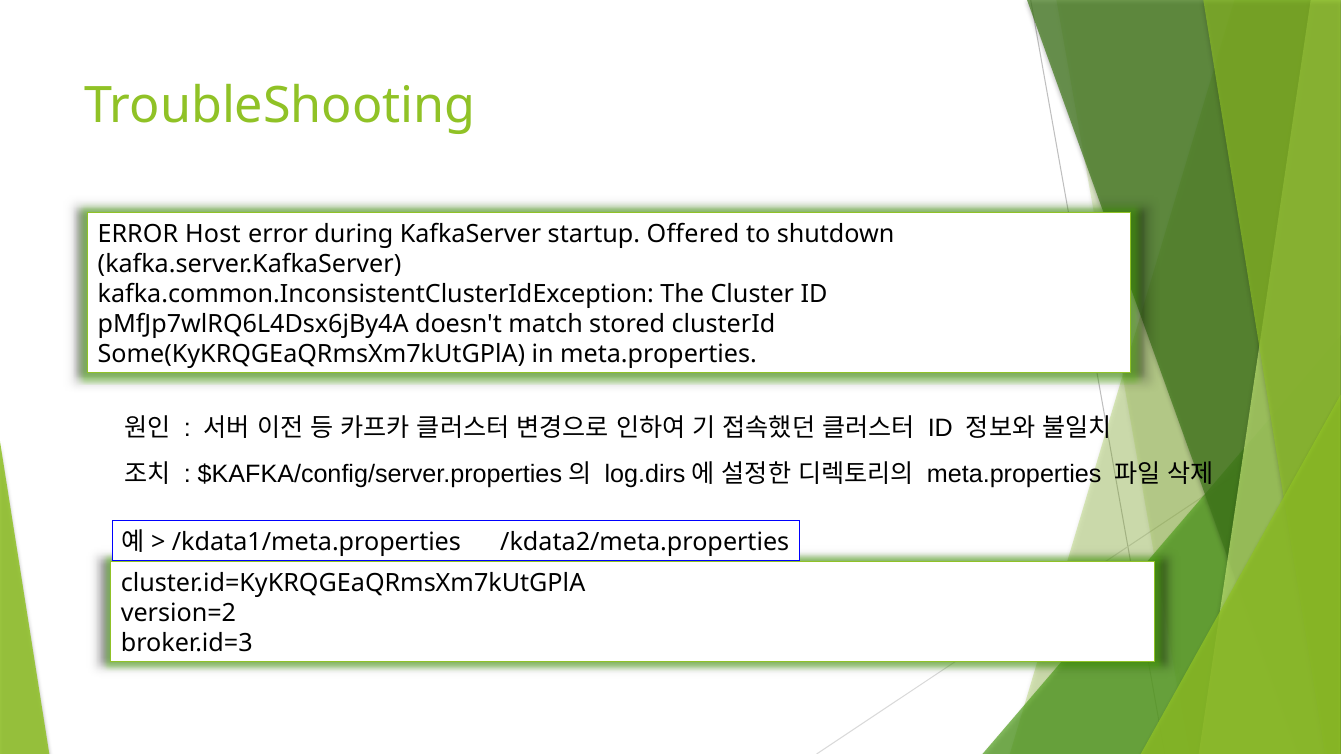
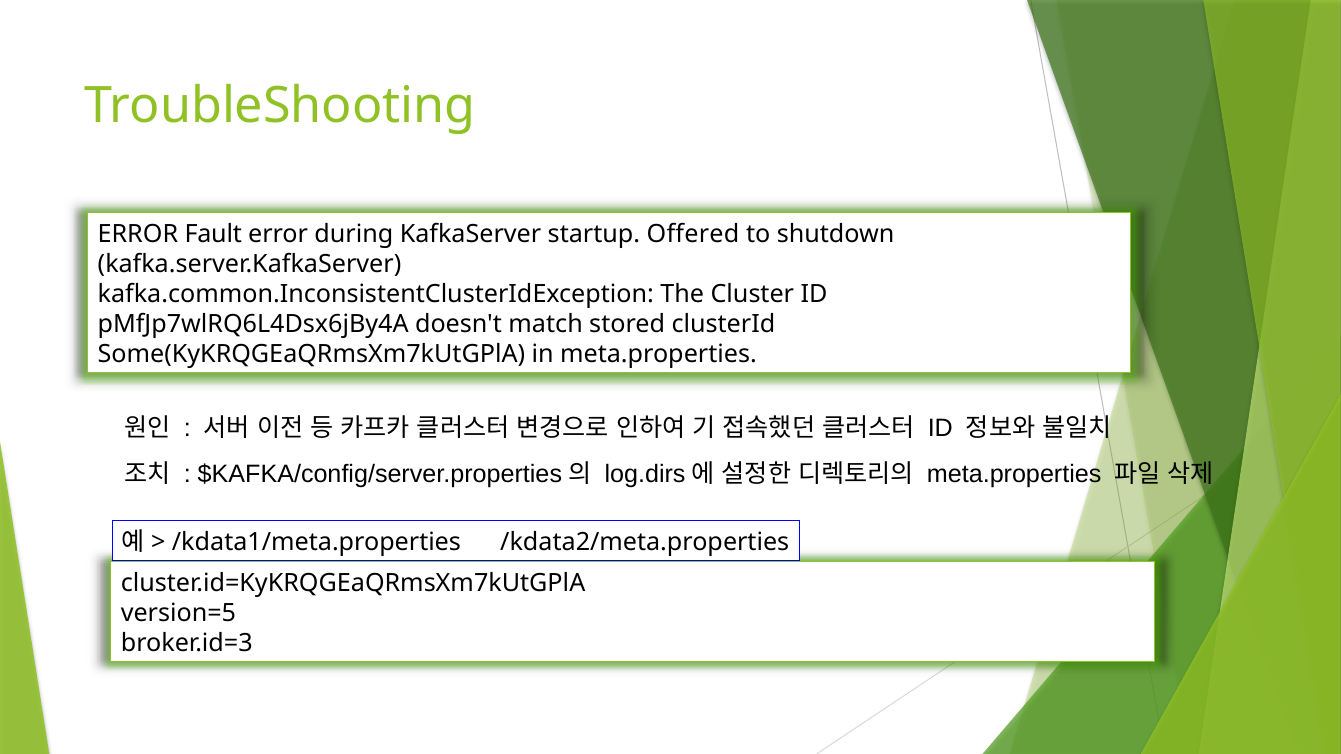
Host: Host -> Fault
version=2: version=2 -> version=5
